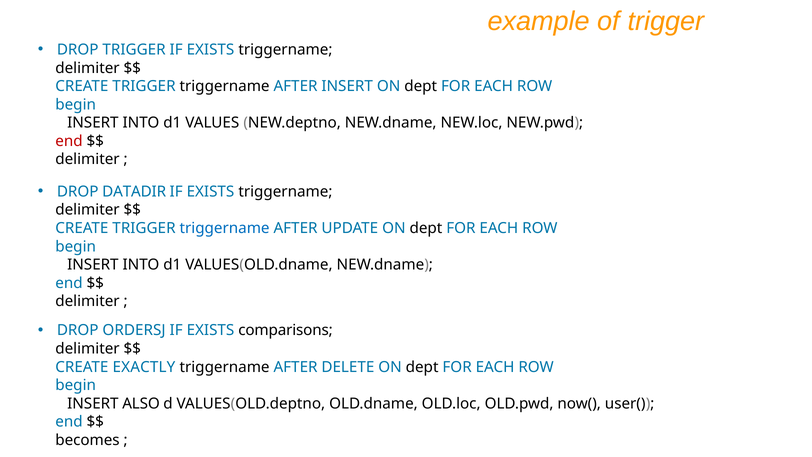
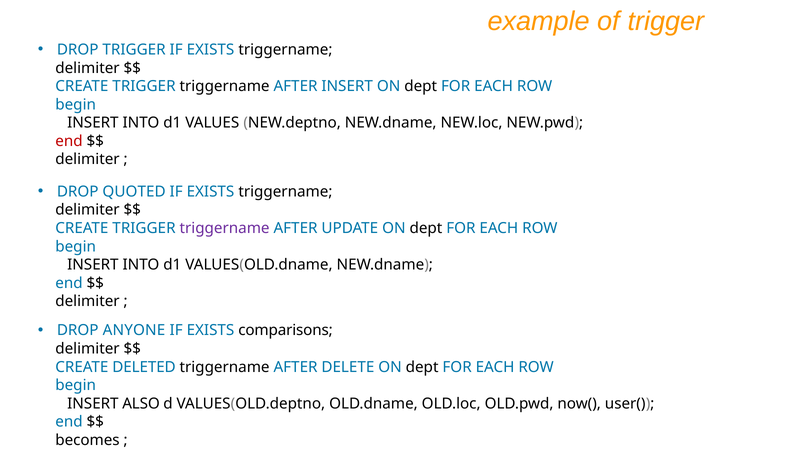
DATADIR: DATADIR -> QUOTED
triggername at (225, 228) colour: blue -> purple
ORDERSJ: ORDERSJ -> ANYONE
EXACTLY: EXACTLY -> DELETED
